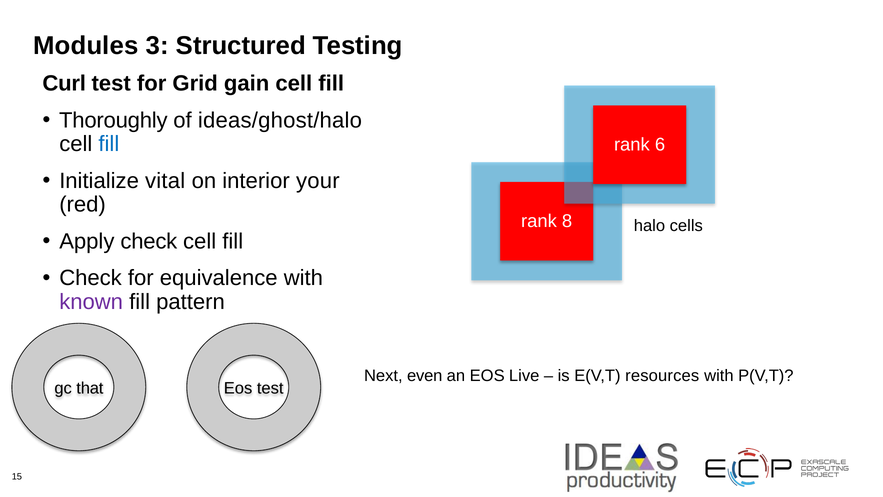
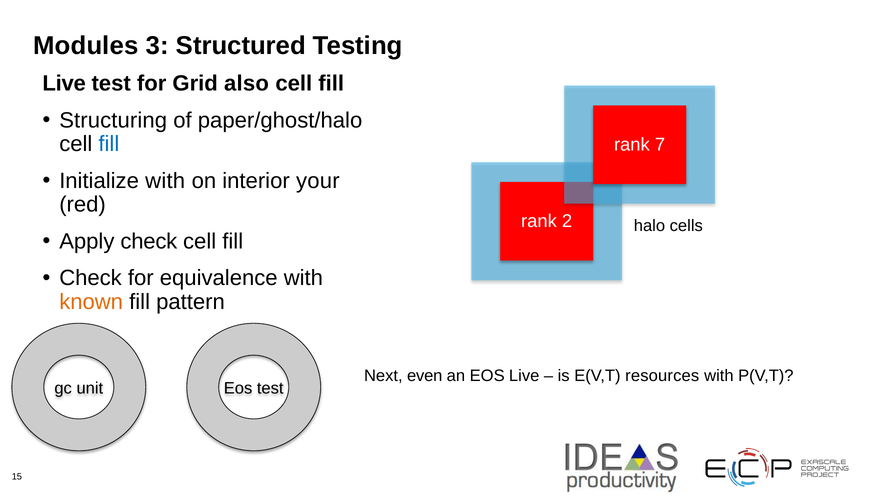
Curl at (64, 83): Curl -> Live
gain: gain -> also
Thoroughly: Thoroughly -> Structuring
ideas/ghost/halo: ideas/ghost/halo -> paper/ghost/halo
6: 6 -> 7
Initialize vital: vital -> with
8: 8 -> 2
known colour: purple -> orange
that: that -> unit
